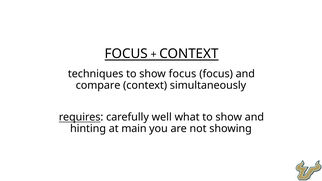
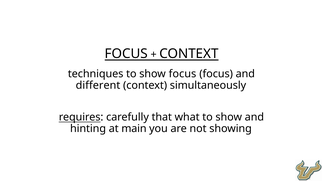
compare: compare -> different
well: well -> that
